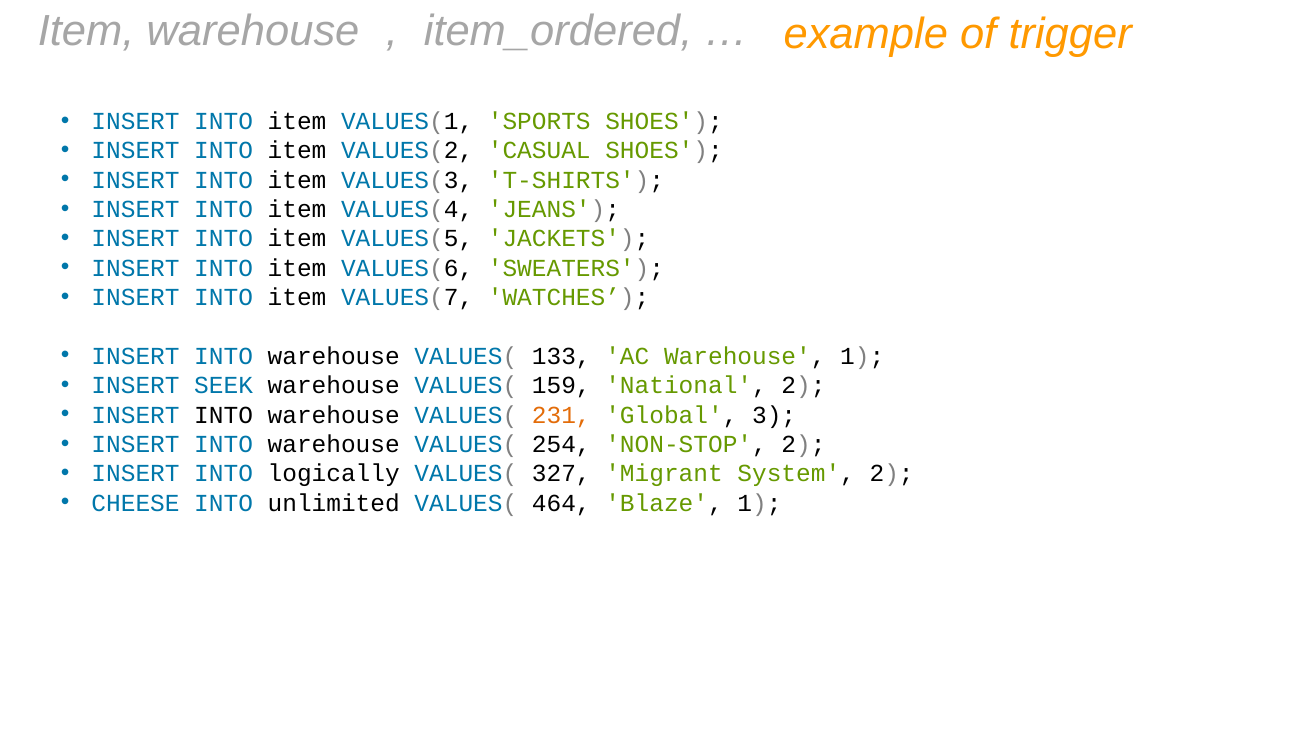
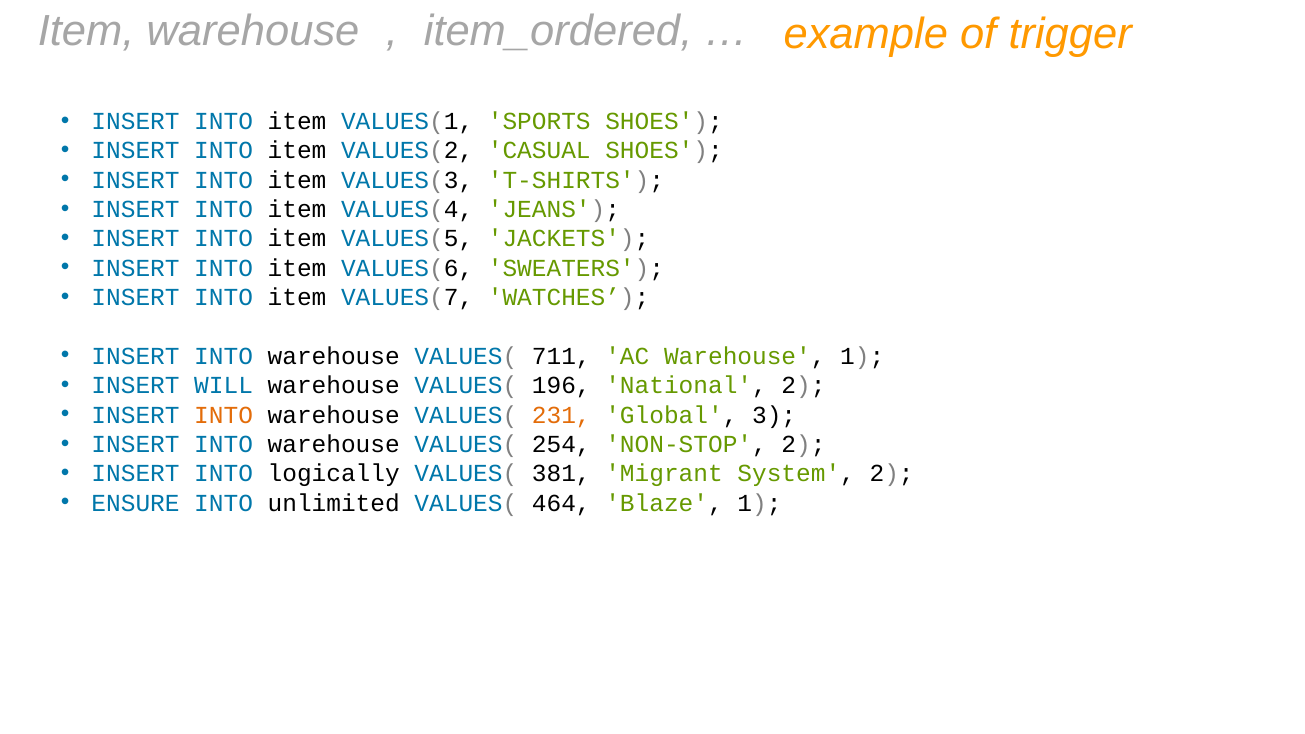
133: 133 -> 711
SEEK: SEEK -> WILL
159: 159 -> 196
INTO at (224, 415) colour: black -> orange
327: 327 -> 381
CHEESE: CHEESE -> ENSURE
